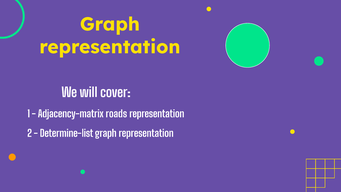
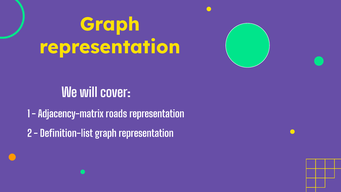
Determine-list: Determine-list -> Definition-list
